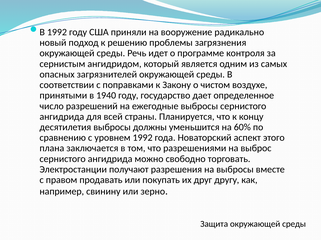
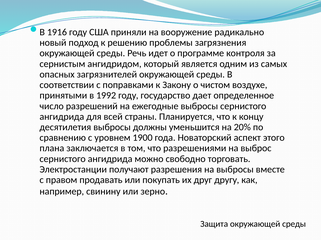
В 1992: 1992 -> 1916
1940: 1940 -> 1992
60%: 60% -> 20%
уровнем 1992: 1992 -> 1900
